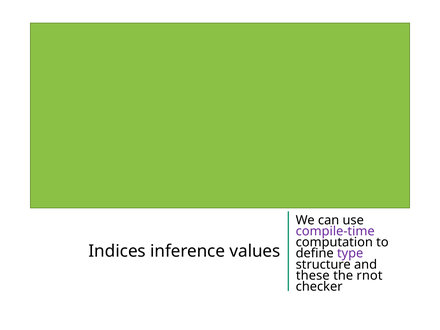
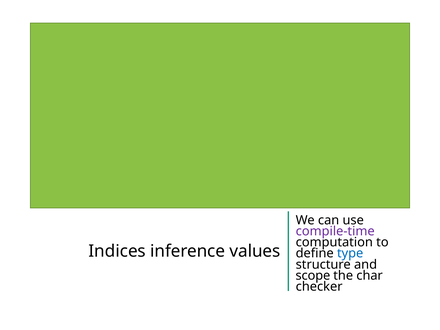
type colour: purple -> blue
these: these -> scope
rnot: rnot -> char
